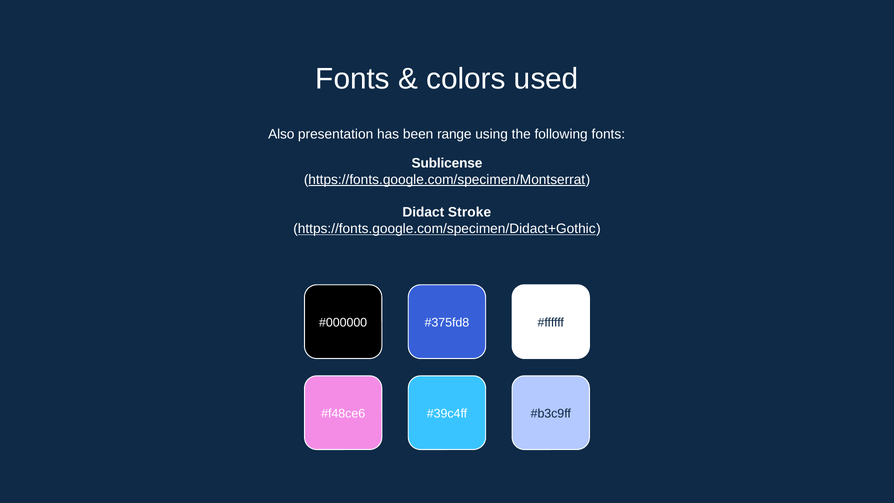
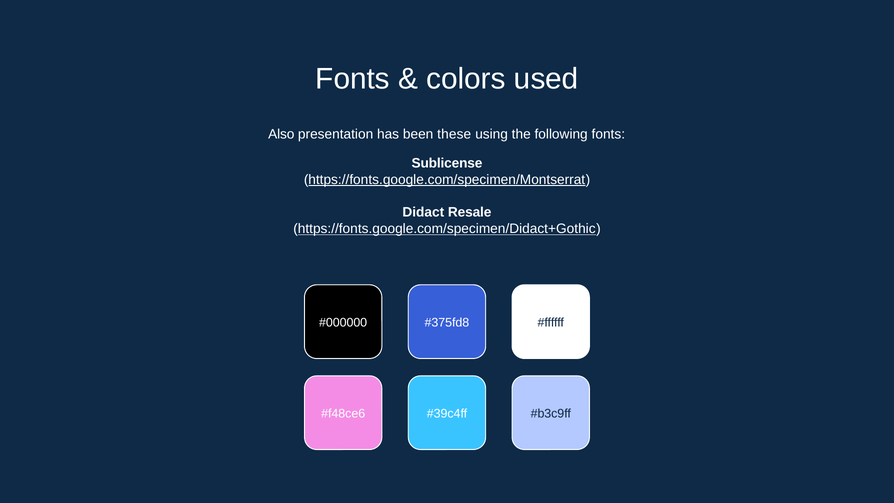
range: range -> these
Stroke: Stroke -> Resale
